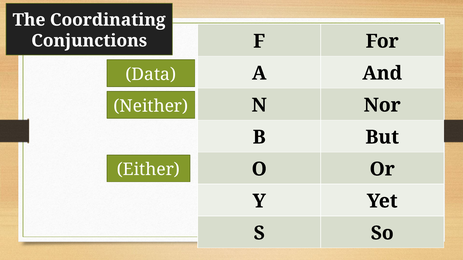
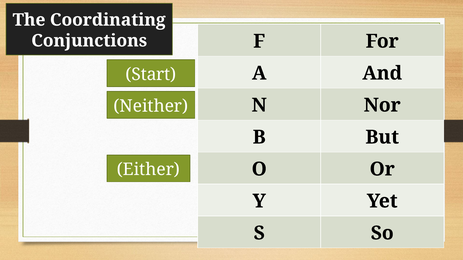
Data: Data -> Start
